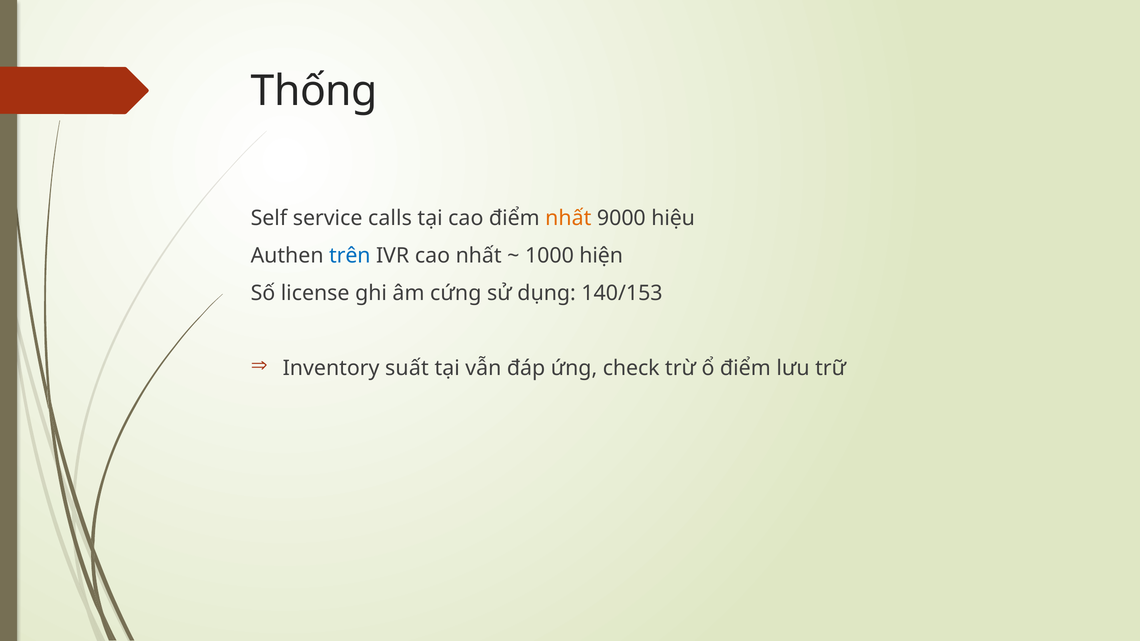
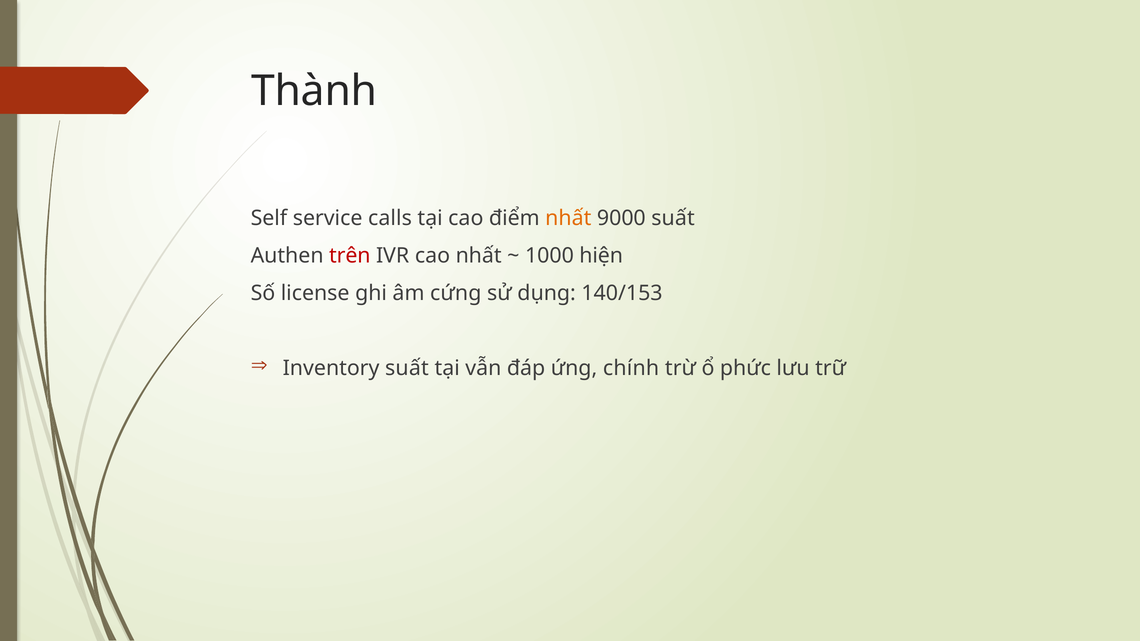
Thống: Thống -> Thành
9000 hiệu: hiệu -> suất
trên colour: blue -> red
check: check -> chính
ổ điểm: điểm -> phức
